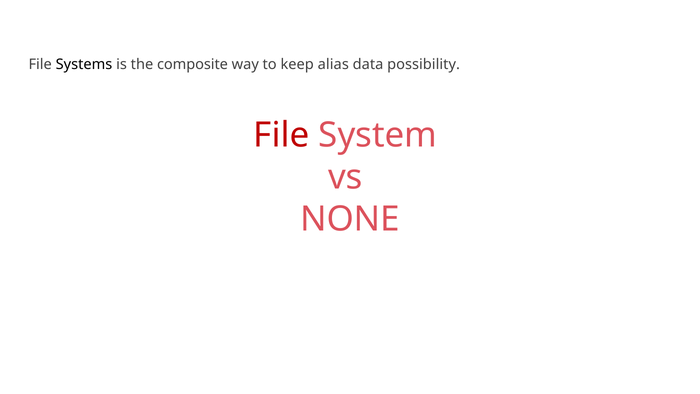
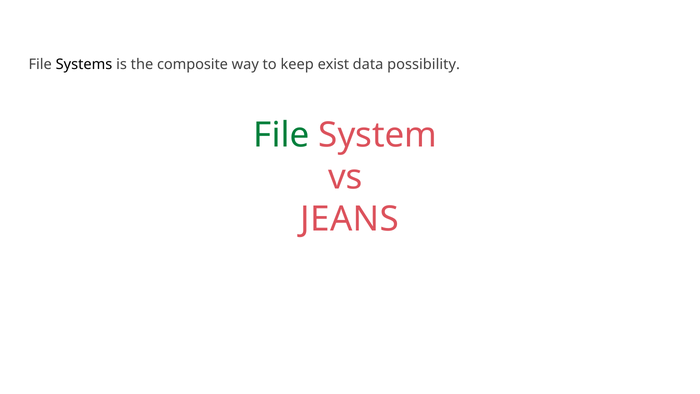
alias: alias -> exist
File at (281, 135) colour: red -> green
NONE: NONE -> JEANS
